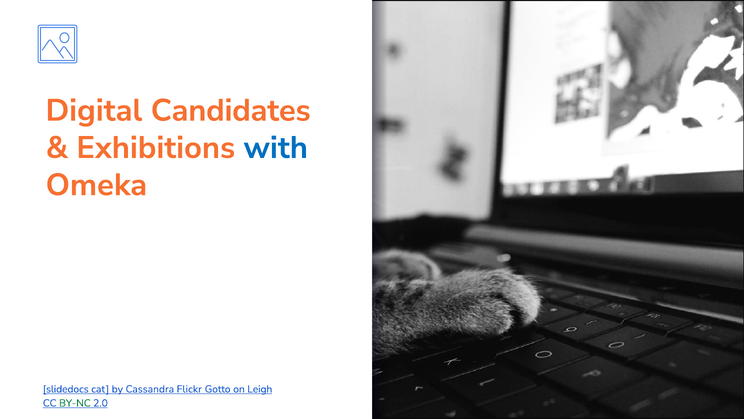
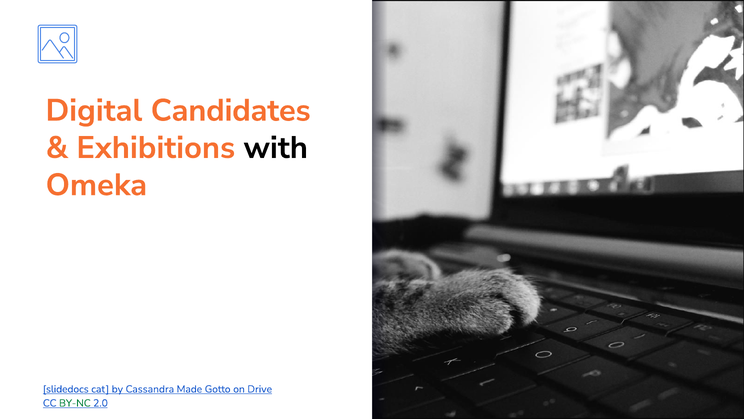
with colour: blue -> black
Flickr: Flickr -> Made
Leigh: Leigh -> Drive
